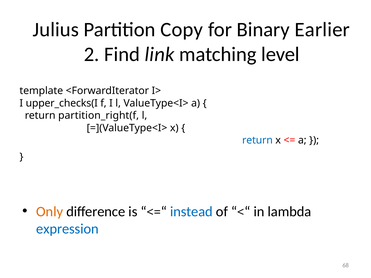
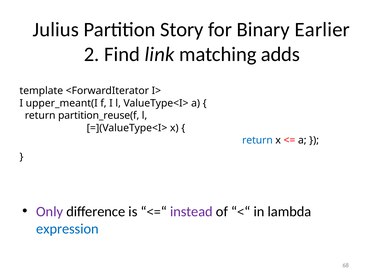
Copy: Copy -> Story
level: level -> adds
upper_checks(I: upper_checks(I -> upper_meant(I
partition_right(f: partition_right(f -> partition_reuse(f
Only colour: orange -> purple
instead colour: blue -> purple
